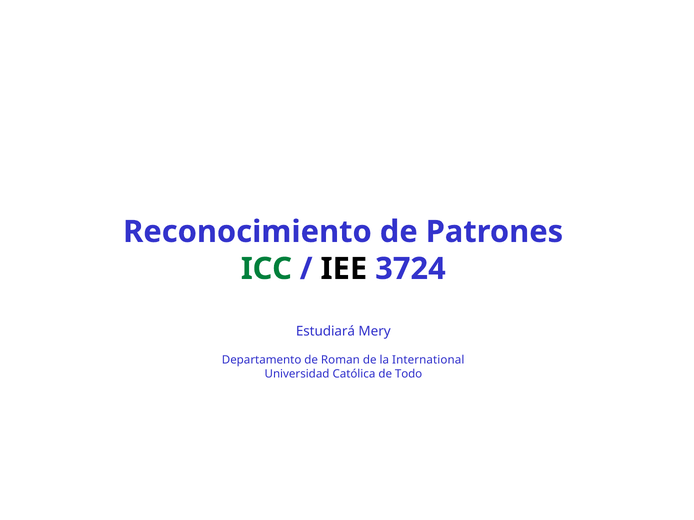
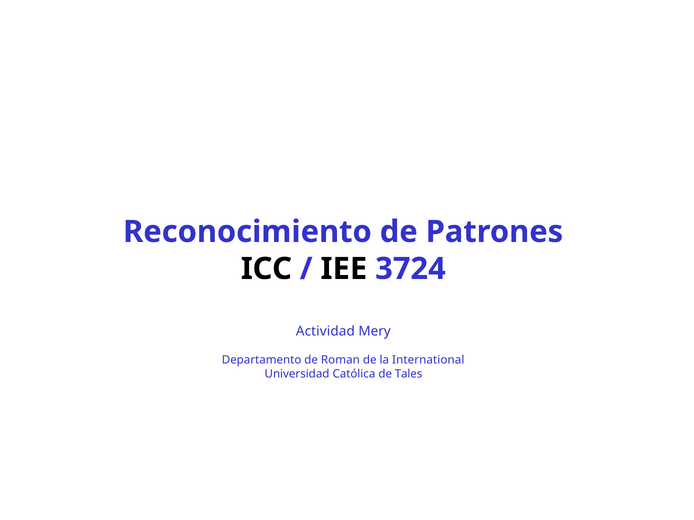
ICC colour: green -> black
Estudiará: Estudiará -> Actividad
Todo: Todo -> Tales
